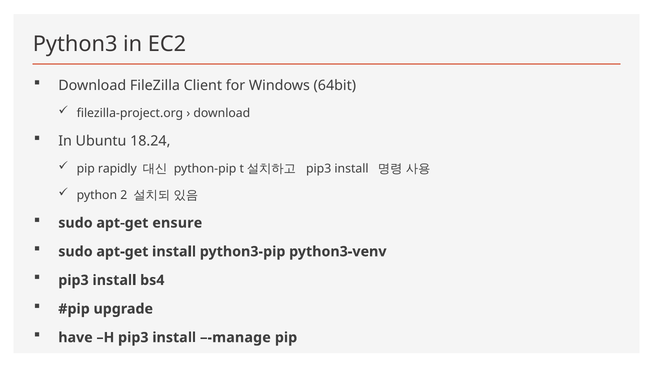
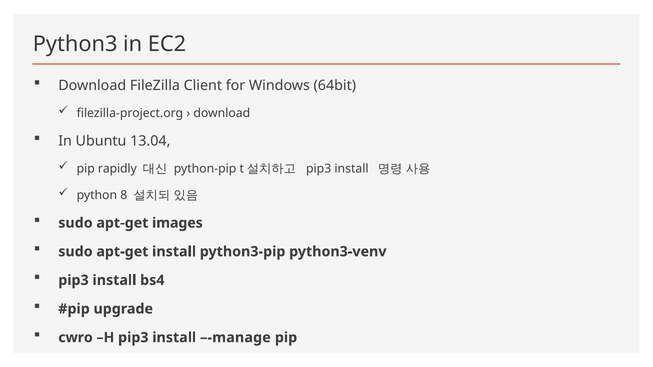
18.24: 18.24 -> 13.04
2: 2 -> 8
ensure: ensure -> images
have: have -> cwro
